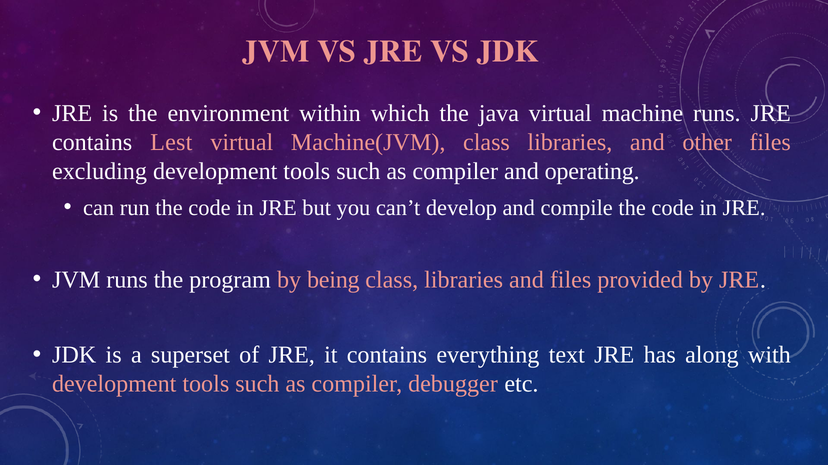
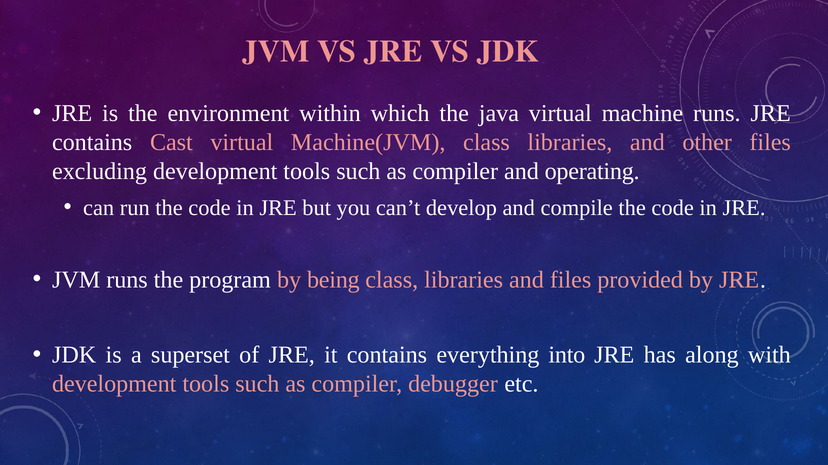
Lest: Lest -> Cast
text: text -> into
